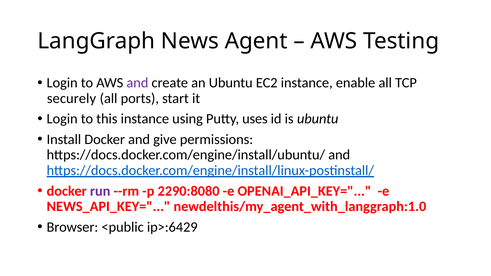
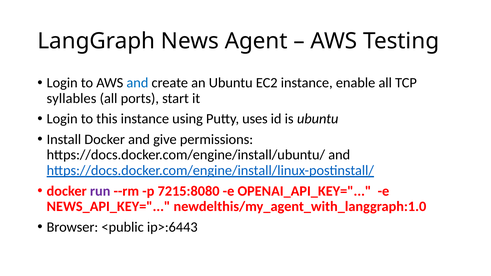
and at (137, 83) colour: purple -> blue
securely: securely -> syllables
2290:8080: 2290:8080 -> 7215:8080
ip>:6429: ip>:6429 -> ip>:6443
